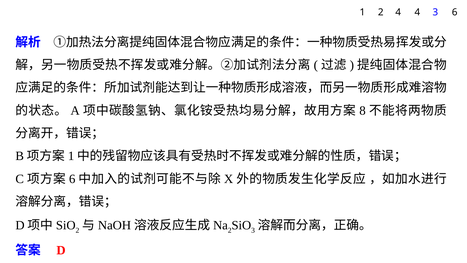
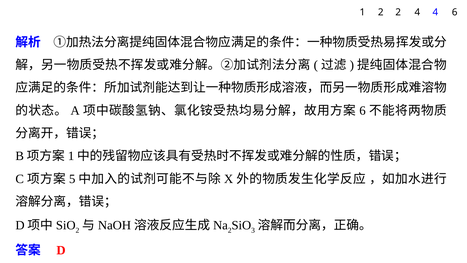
2 4: 4 -> 2
4 3: 3 -> 4
8 at (363, 110): 8 -> 6
6 at (72, 179): 6 -> 5
